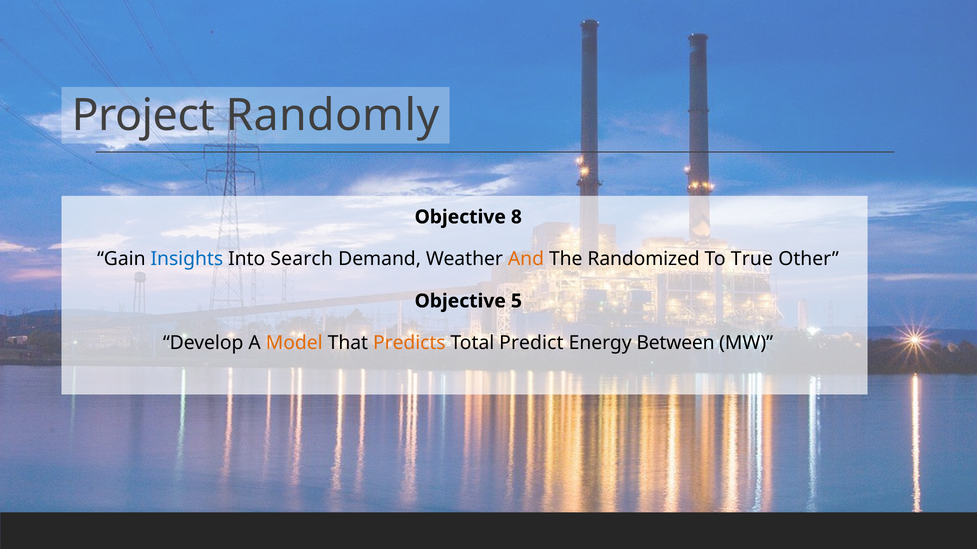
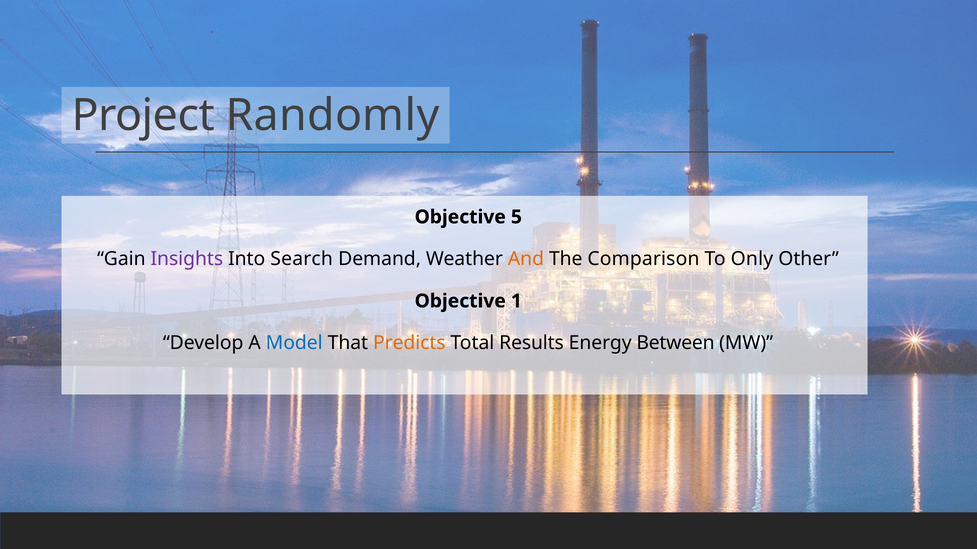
8: 8 -> 5
Insights colour: blue -> purple
Randomized: Randomized -> Comparison
True: True -> Only
5: 5 -> 1
Model colour: orange -> blue
Predict: Predict -> Results
